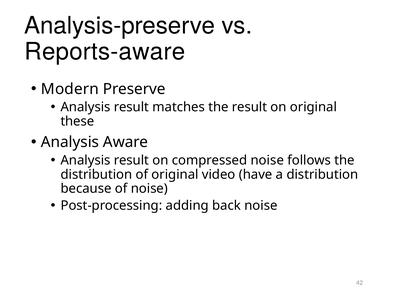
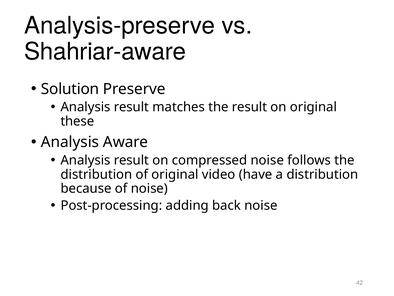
Reports-aware: Reports-aware -> Shahriar-aware
Modern: Modern -> Solution
